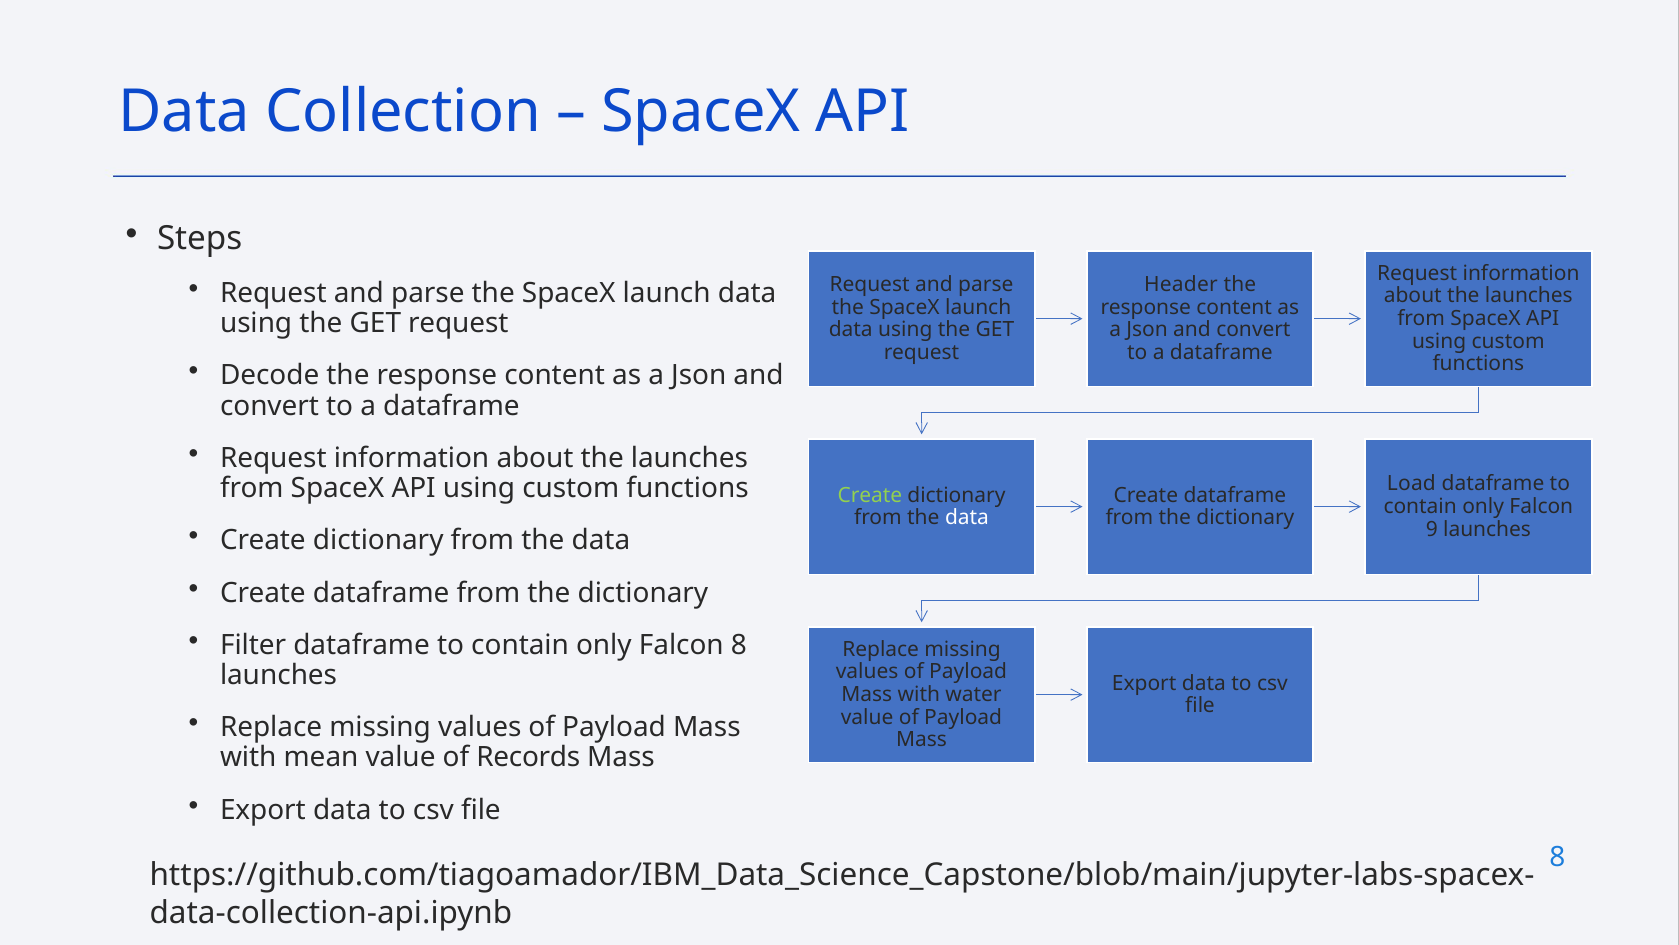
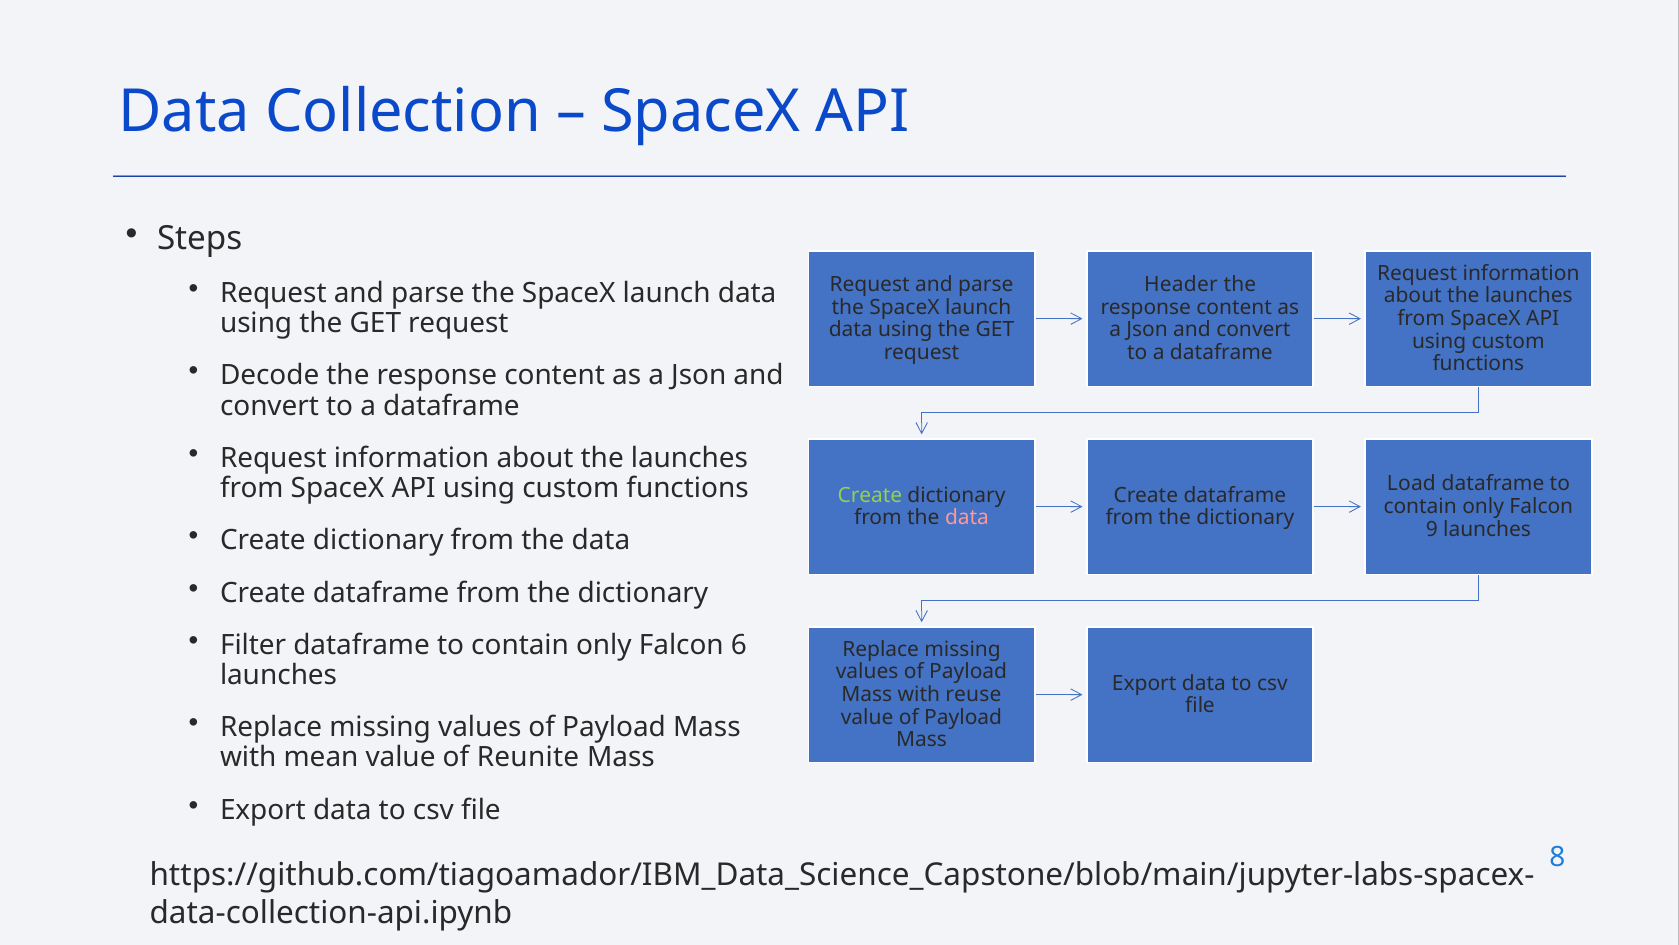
data at (967, 518) colour: white -> pink
Falcon 8: 8 -> 6
water: water -> reuse
Records: Records -> Reunite
